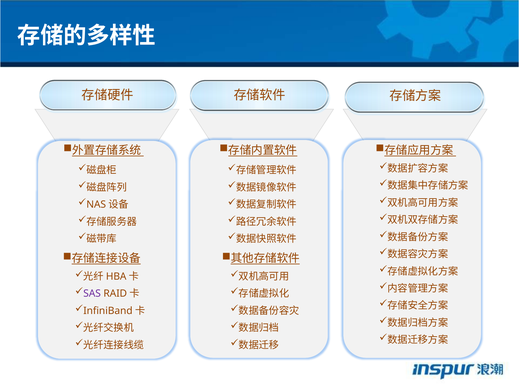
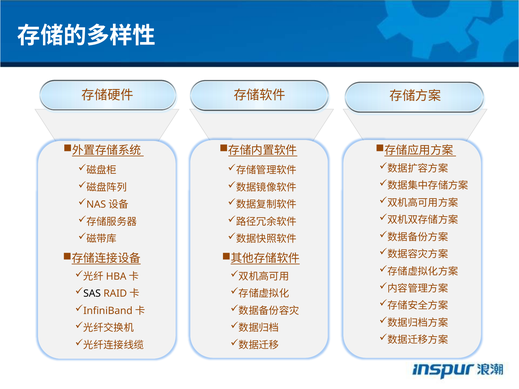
SAS colour: purple -> black
